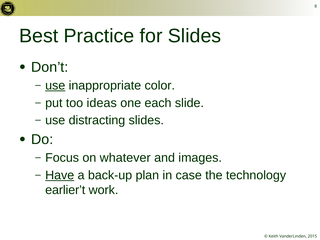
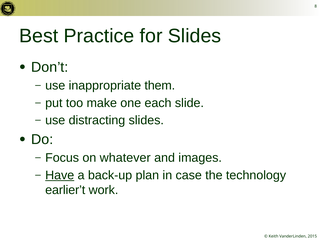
use at (55, 86) underline: present -> none
color: color -> them
ideas: ideas -> make
